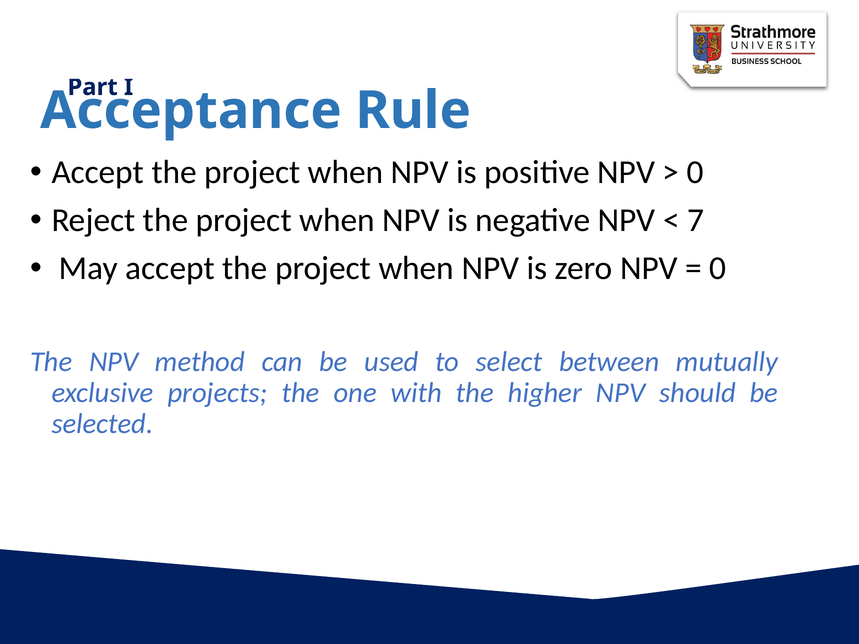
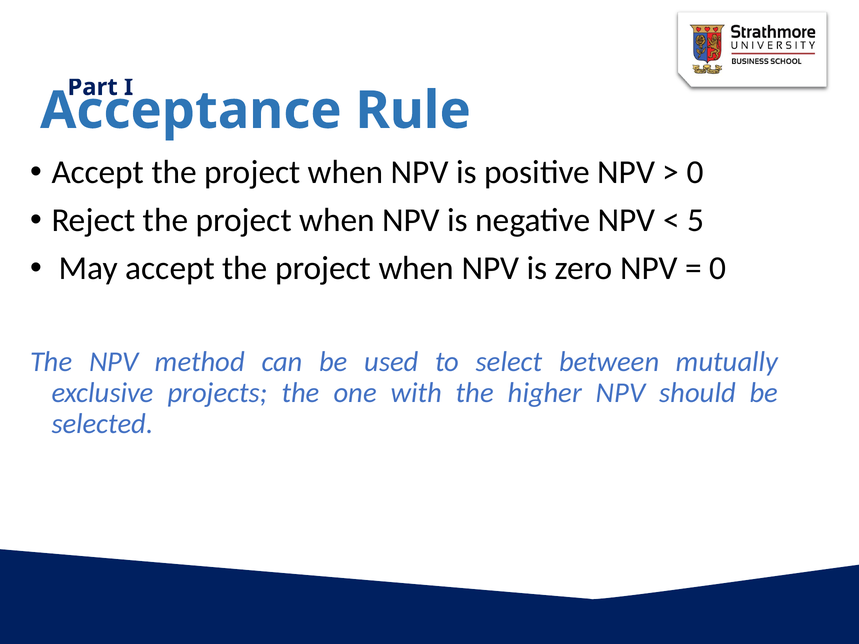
7: 7 -> 5
